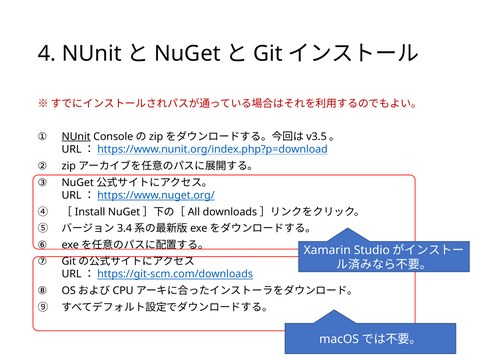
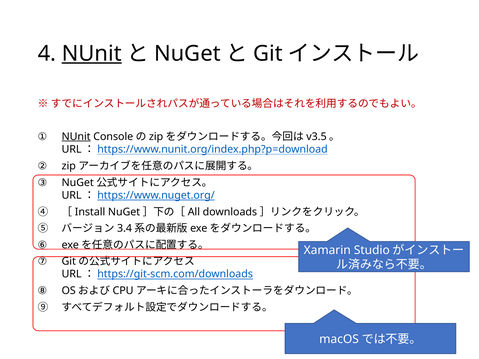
NUnit at (92, 54) underline: none -> present
